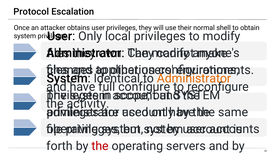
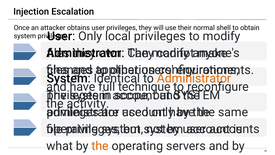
Protocol: Protocol -> Injection
configure: configure -> technique
forth: forth -> what
the at (100, 146) colour: red -> orange
